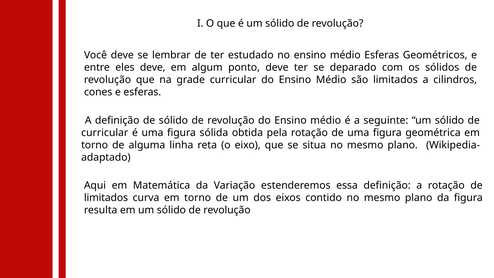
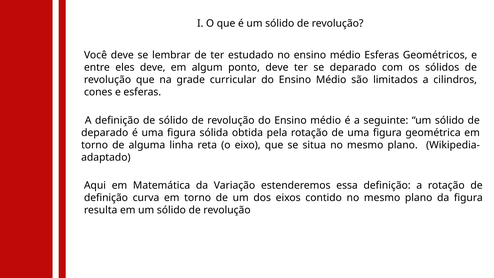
curricular at (105, 133): curricular -> deparado
limitados at (106, 198): limitados -> definição
